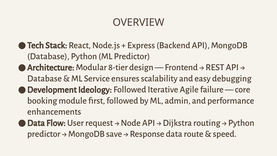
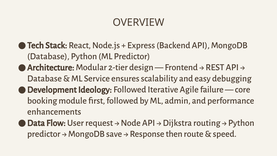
8-tier: 8-tier -> 2-tier
Response data: data -> then
